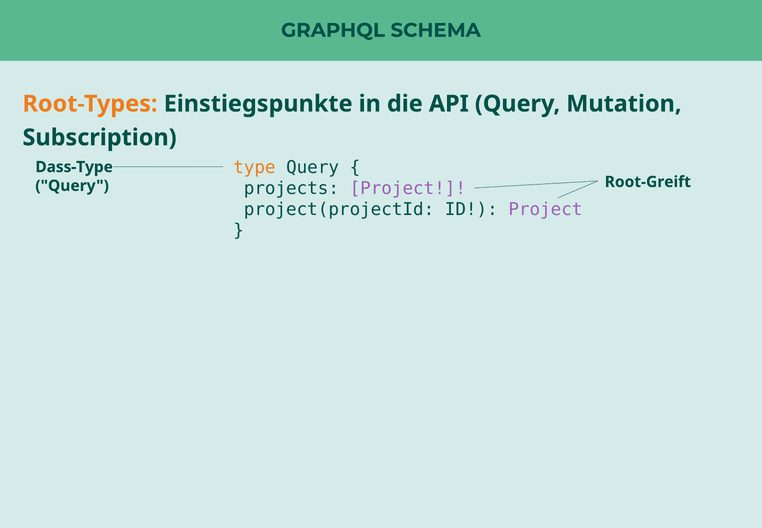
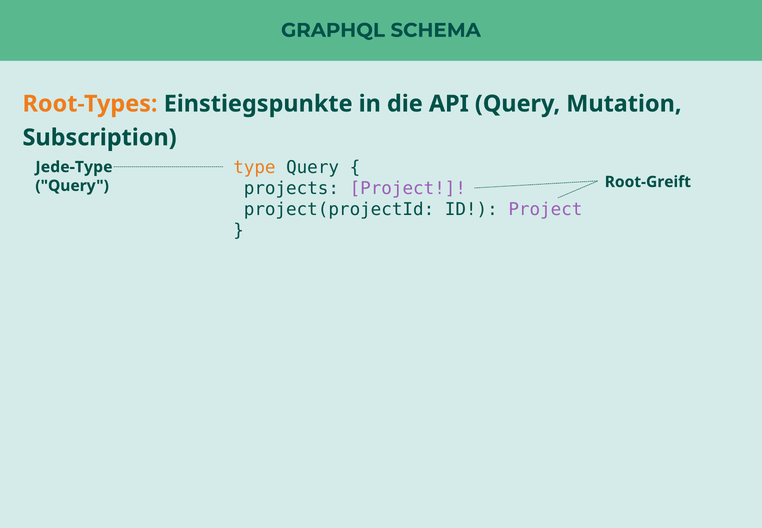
Dass-Type: Dass-Type -> Jede-Type
